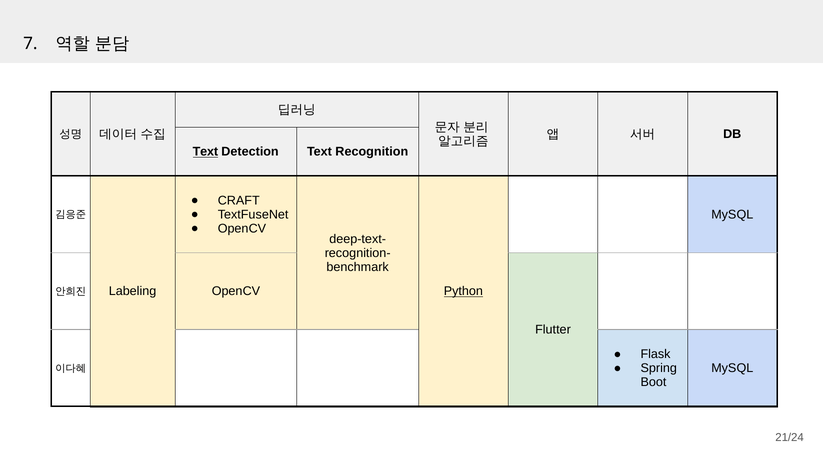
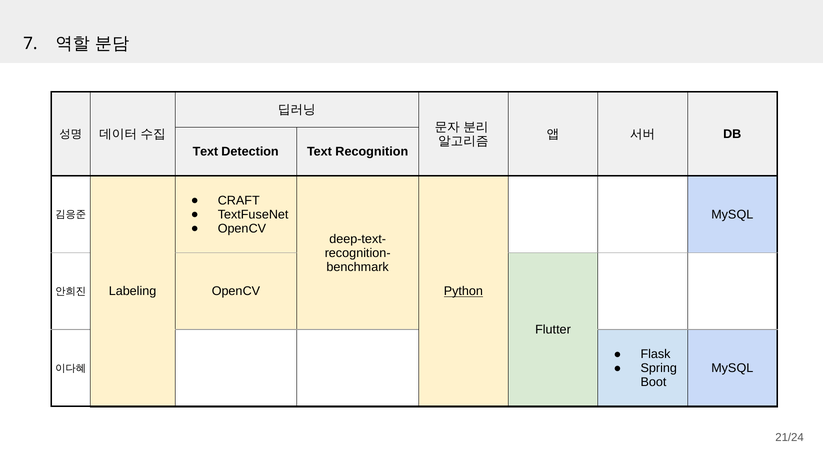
Text at (205, 152) underline: present -> none
